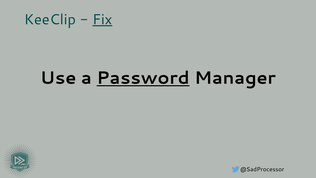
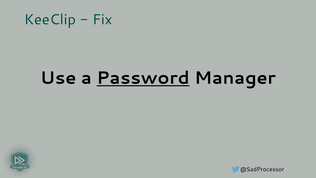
Fix underline: present -> none
